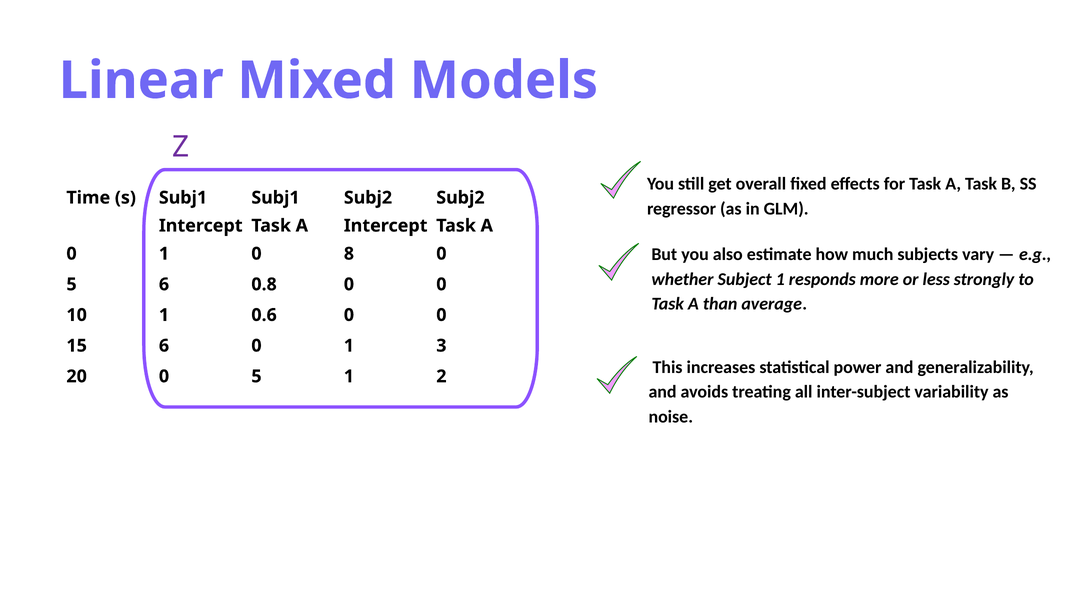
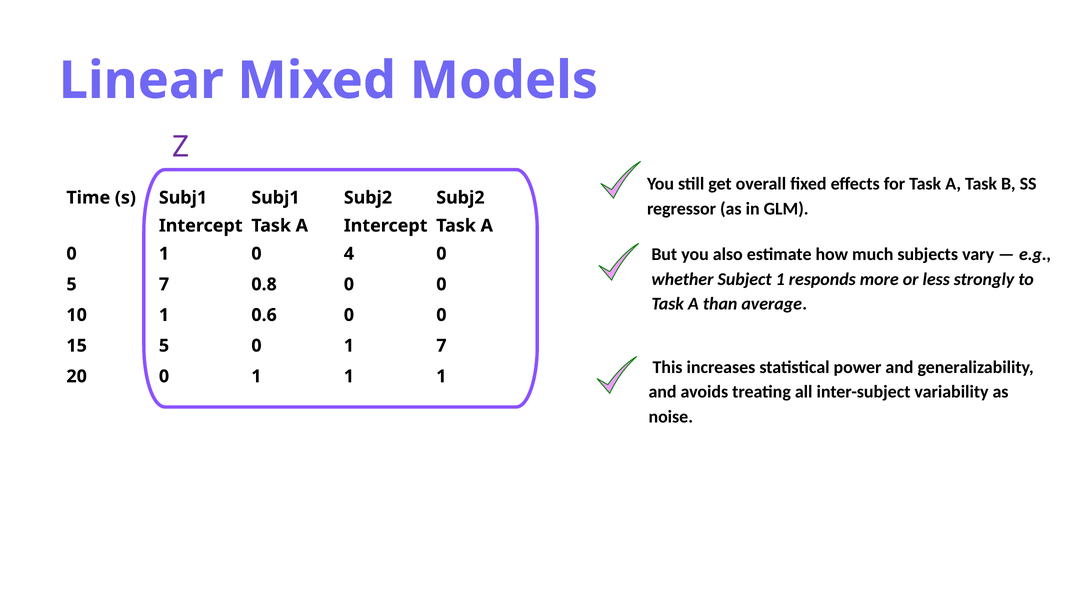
8: 8 -> 4
5 6: 6 -> 7
15 6: 6 -> 5
1 3: 3 -> 7
20 0 5: 5 -> 1
2 at (441, 377): 2 -> 1
